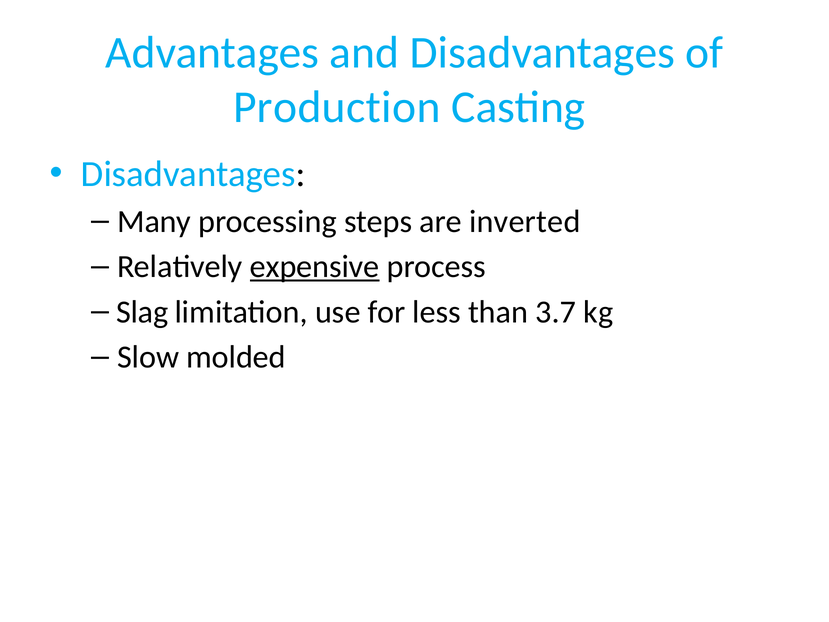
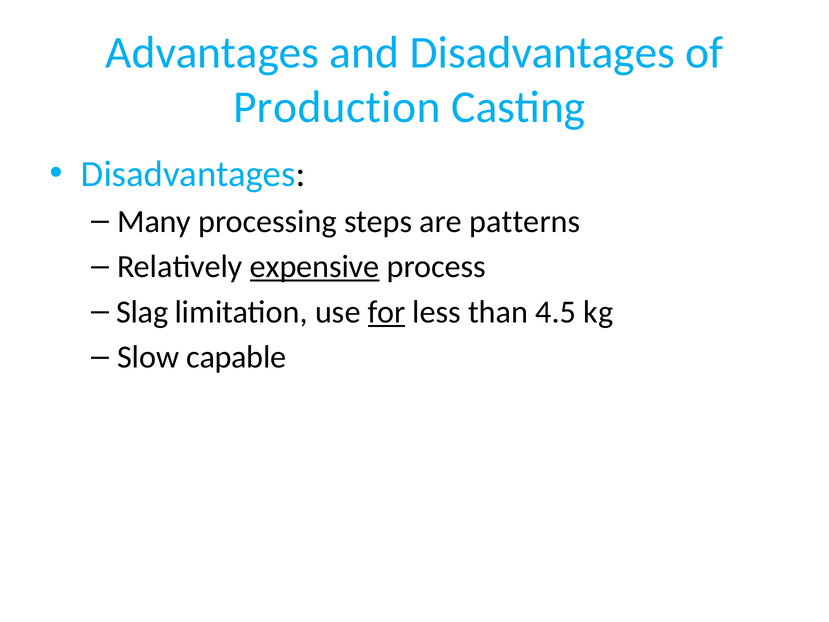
inverted: inverted -> patterns
for underline: none -> present
3.7: 3.7 -> 4.5
molded: molded -> capable
